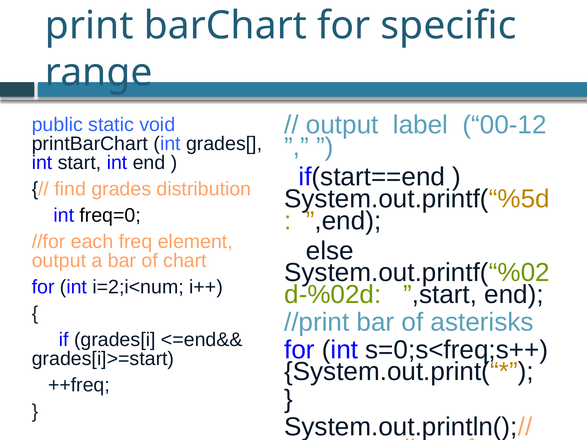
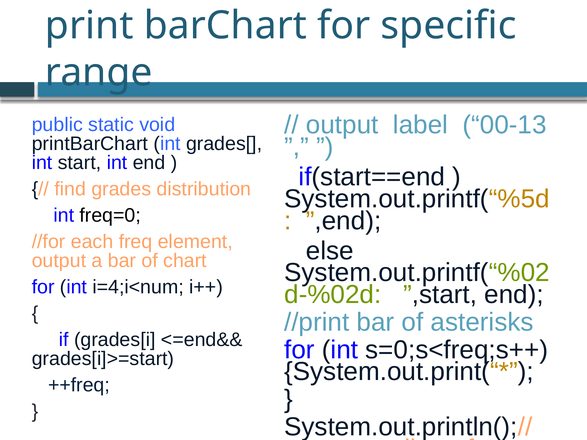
00-12: 00-12 -> 00-13
i=2;i<num: i=2;i<num -> i=4;i<num
